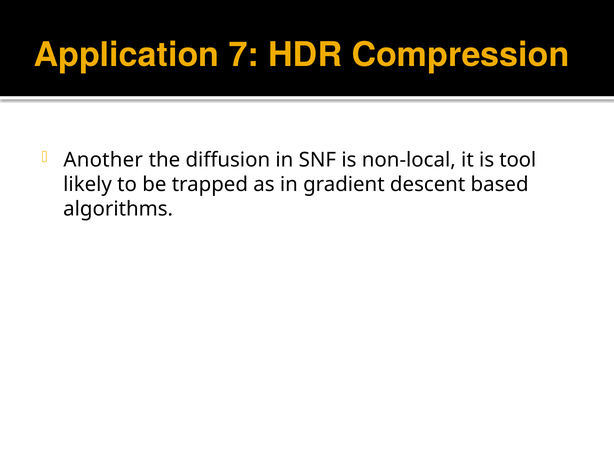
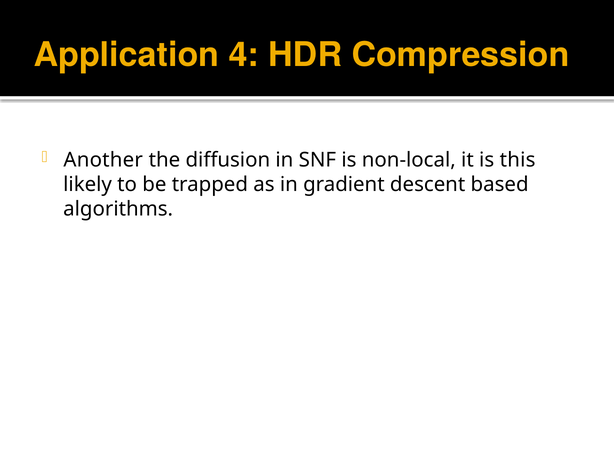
7: 7 -> 4
tool: tool -> this
